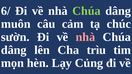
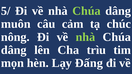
6/: 6/ -> 5/
sườn: sườn -> nông
nhà at (85, 37) colour: pink -> light green
Củng: Củng -> Đấng
